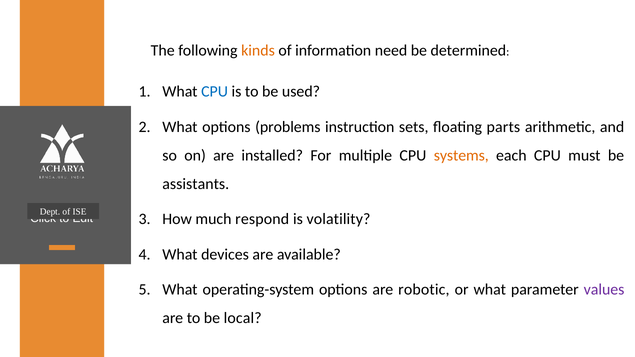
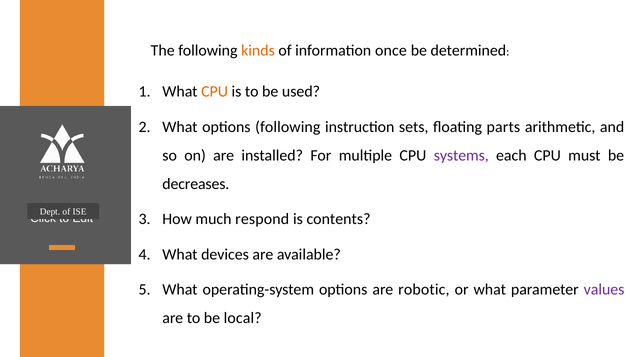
need: need -> once
CPU at (215, 92) colour: blue -> orange
options problems: problems -> following
systems colour: orange -> purple
assistants: assistants -> decreases
volatility: volatility -> contents
